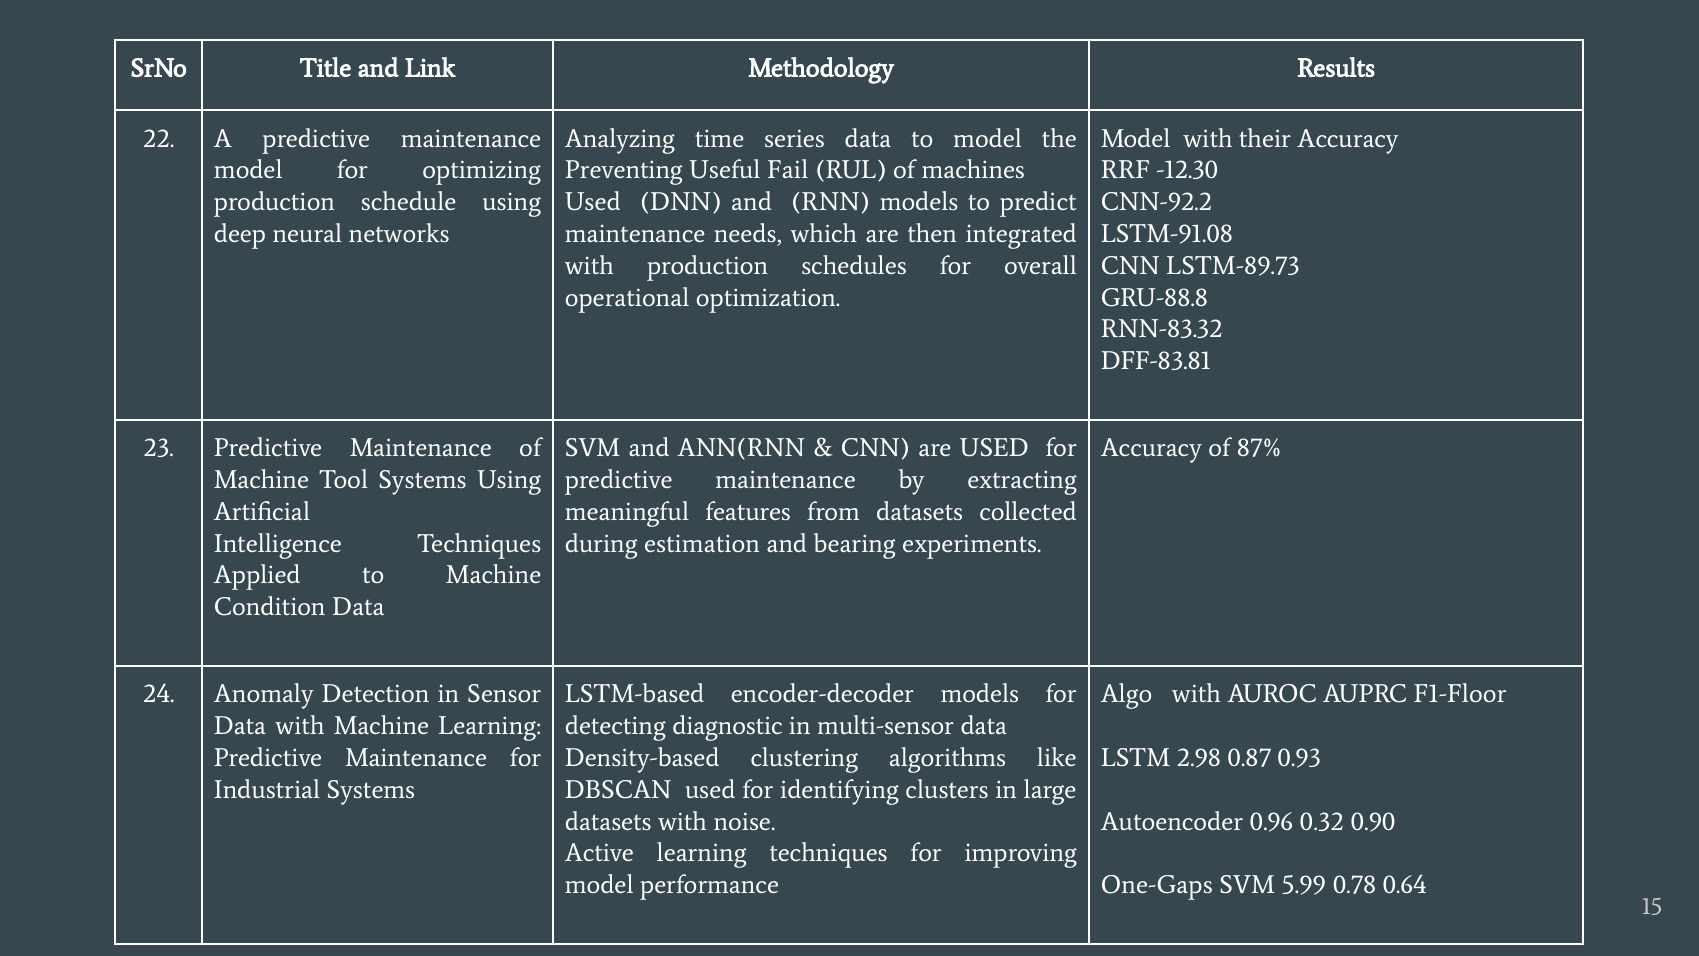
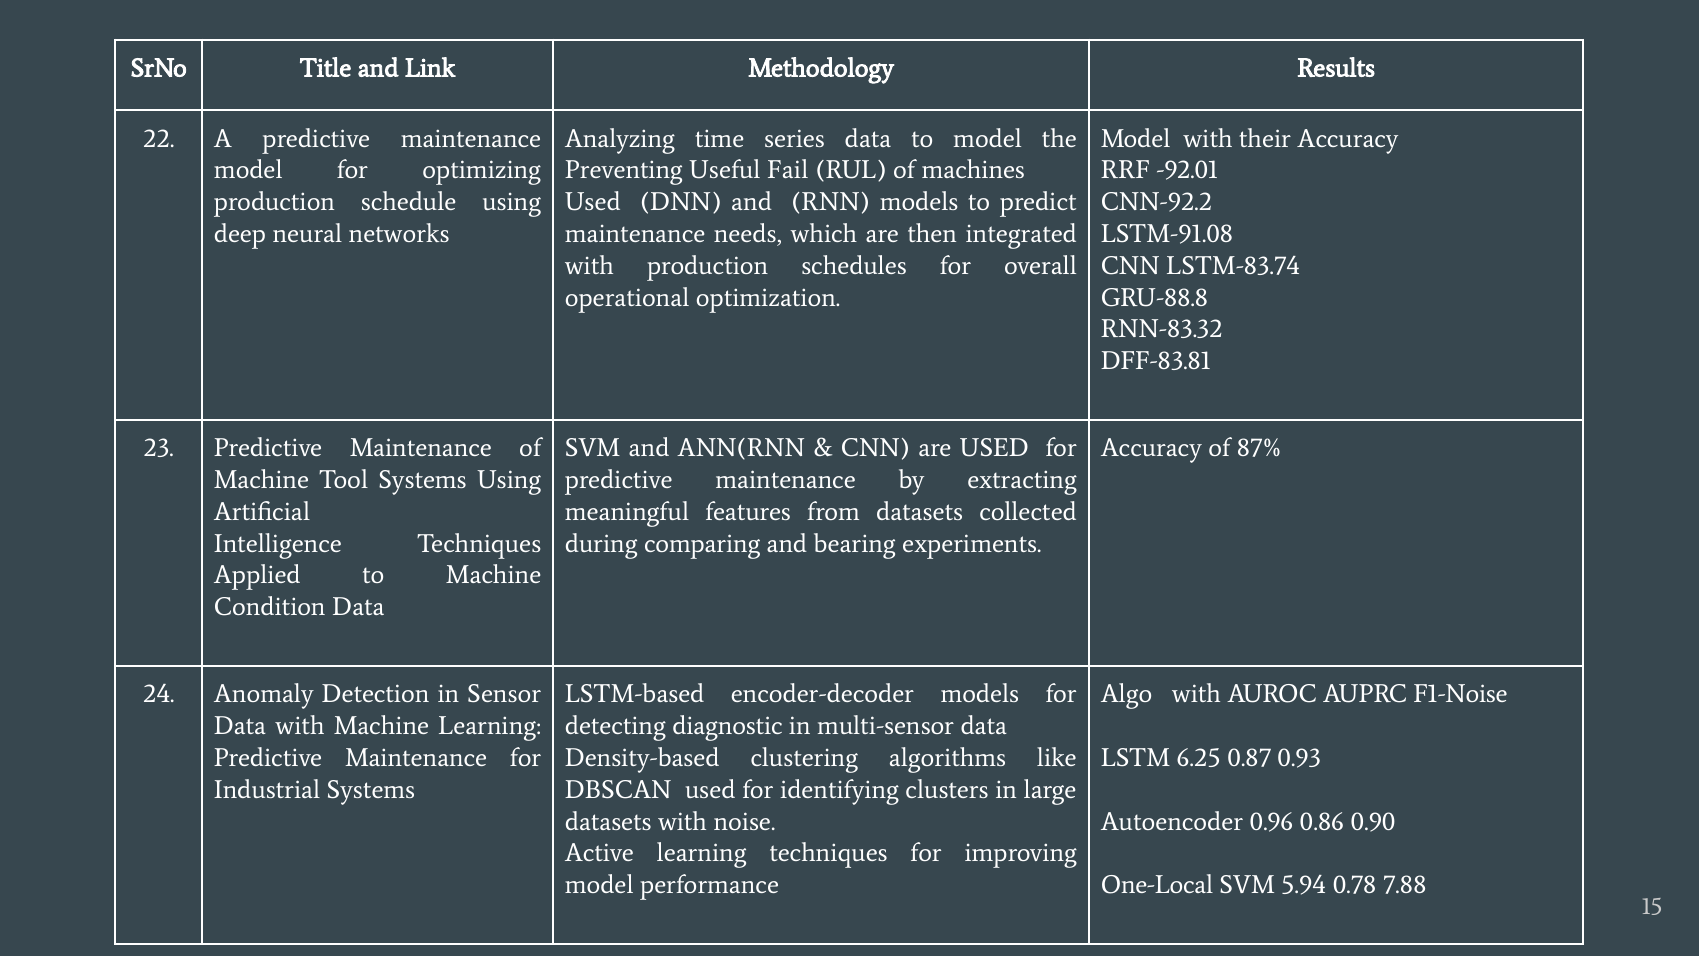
-12.30: -12.30 -> -92.01
LSTM-89.73: LSTM-89.73 -> LSTM-83.74
estimation: estimation -> comparing
F1-Floor: F1-Floor -> F1-Noise
2.98: 2.98 -> 6.25
0.32: 0.32 -> 0.86
One-Gaps: One-Gaps -> One-Local
5.99: 5.99 -> 5.94
0.64: 0.64 -> 7.88
